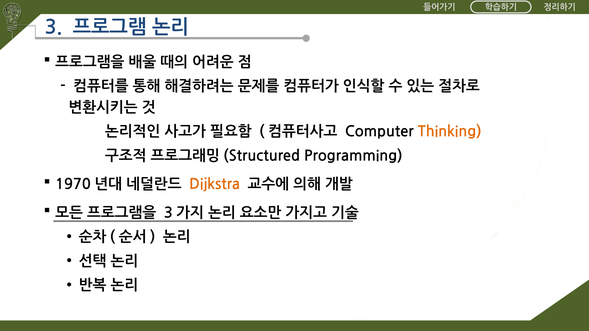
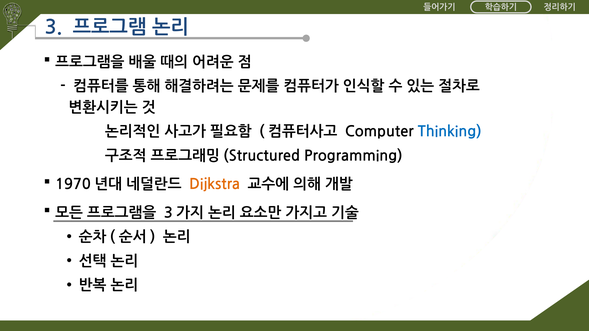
Thinking colour: orange -> blue
